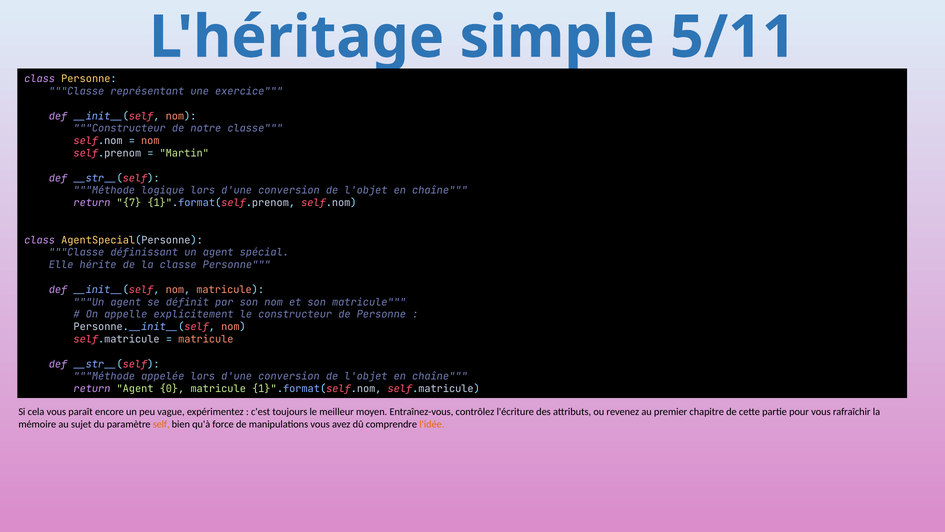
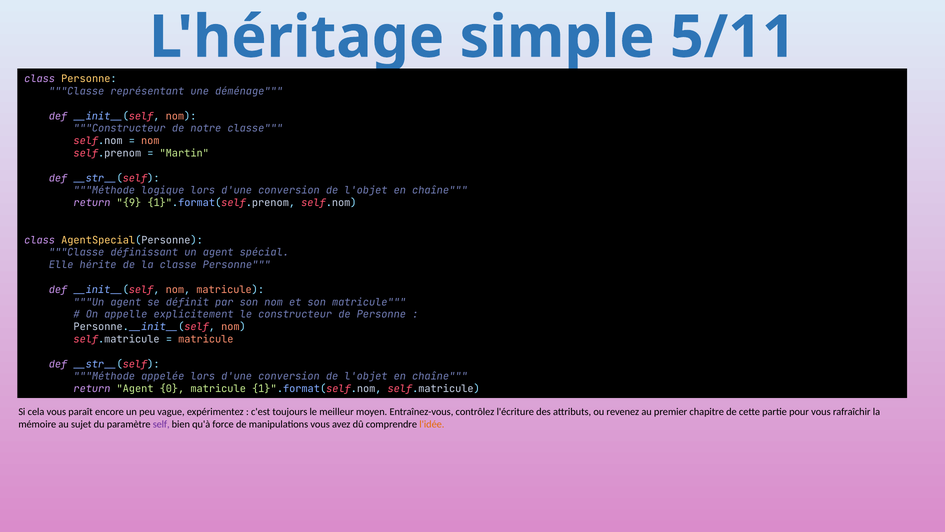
exercice: exercice -> déménage
7: 7 -> 9
self colour: orange -> purple
